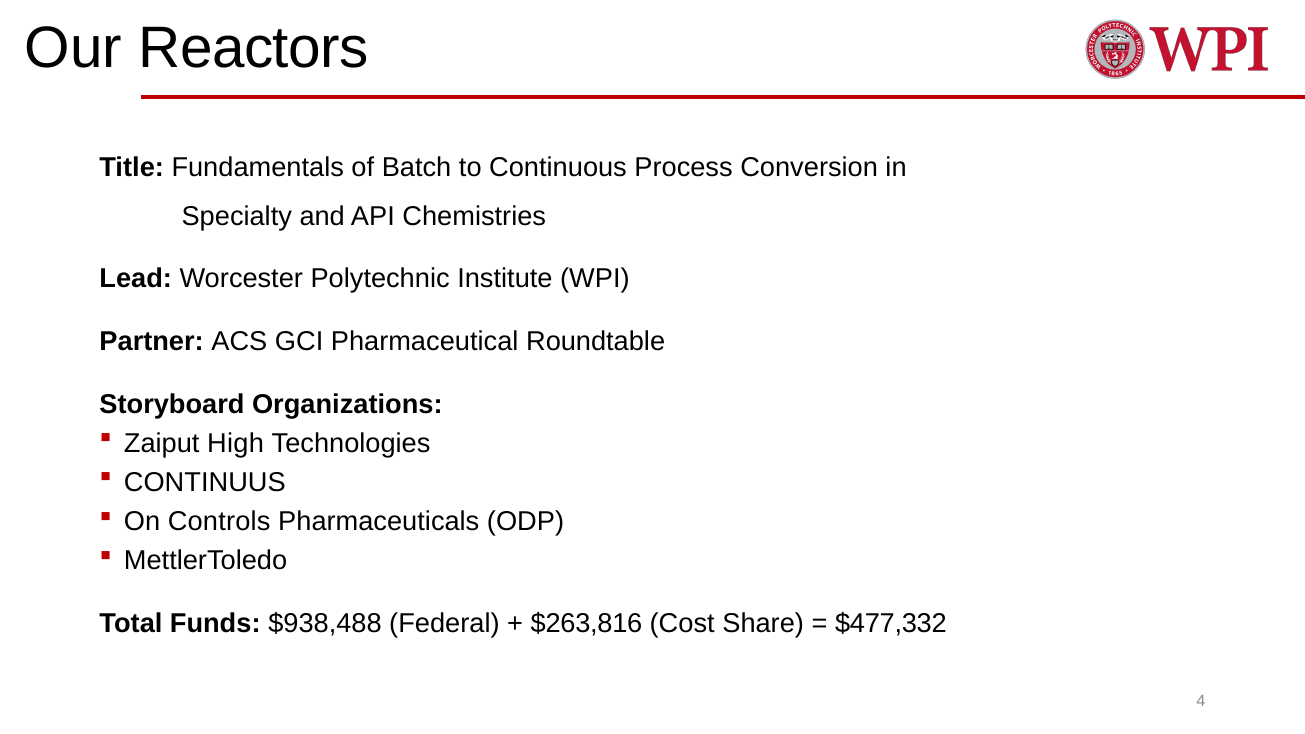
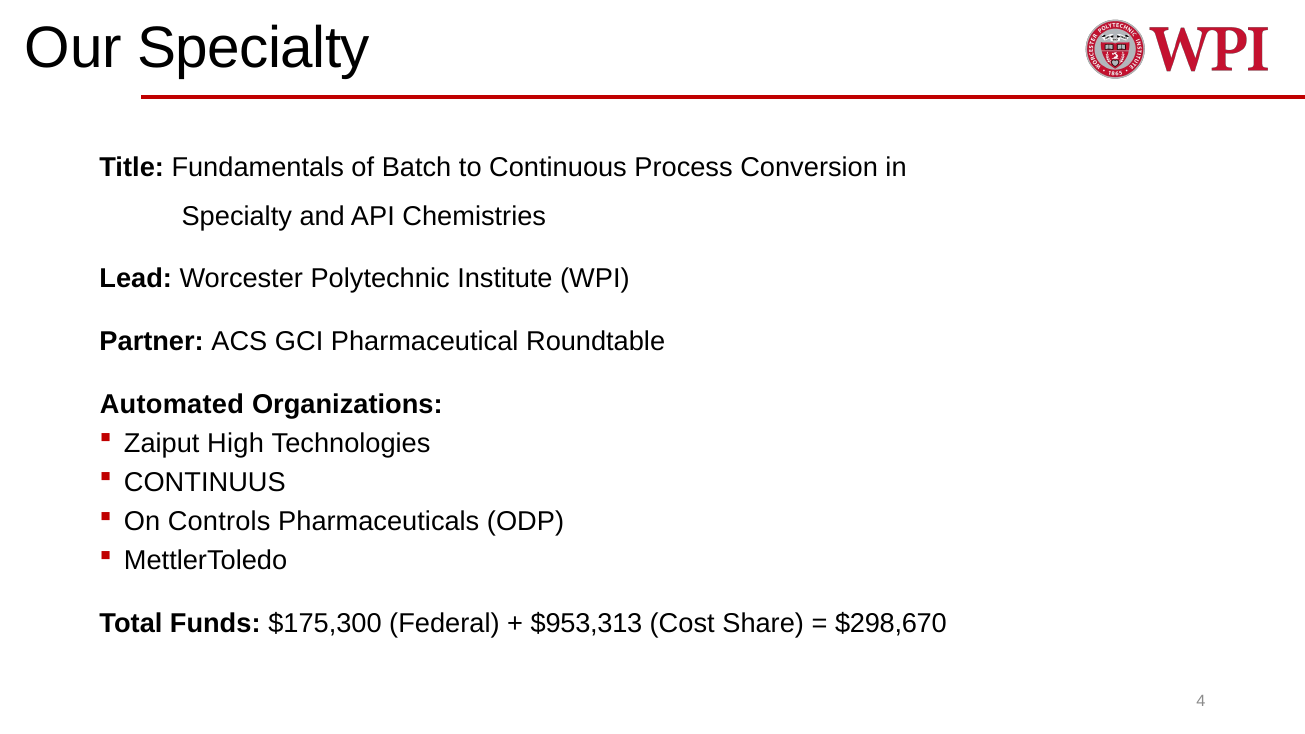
Our Reactors: Reactors -> Specialty
Storyboard: Storyboard -> Automated
$938,488: $938,488 -> $175,300
$263,816: $263,816 -> $953,313
$477,332: $477,332 -> $298,670
